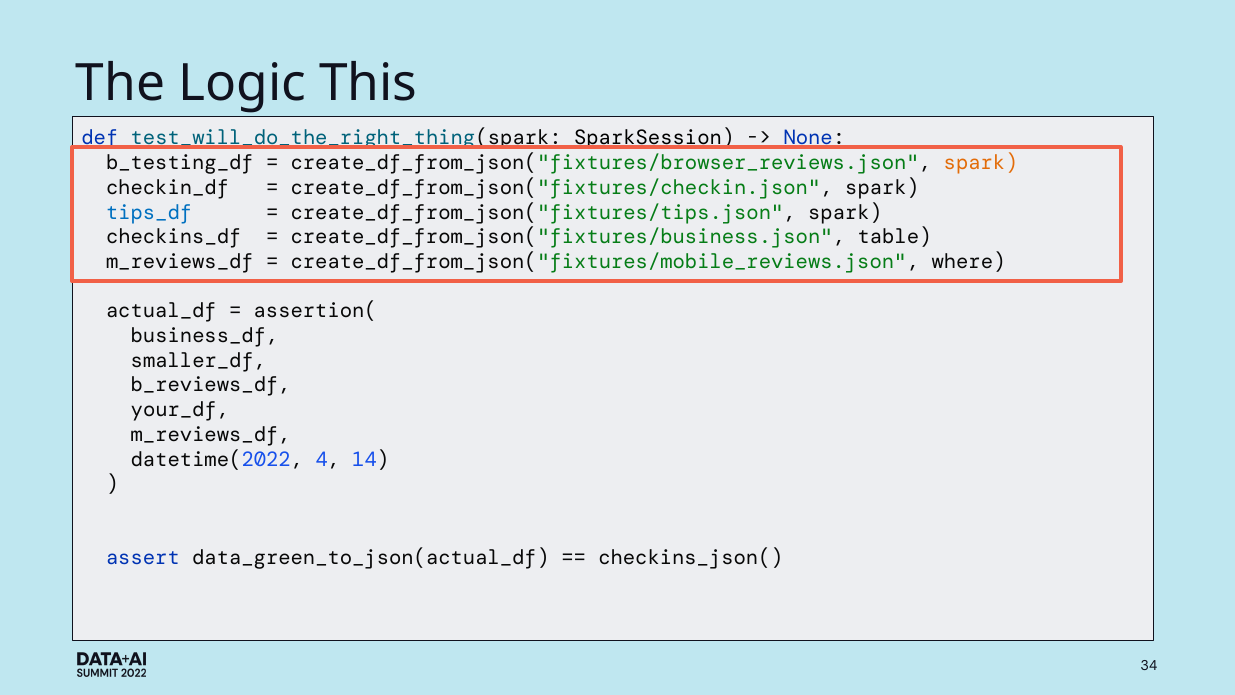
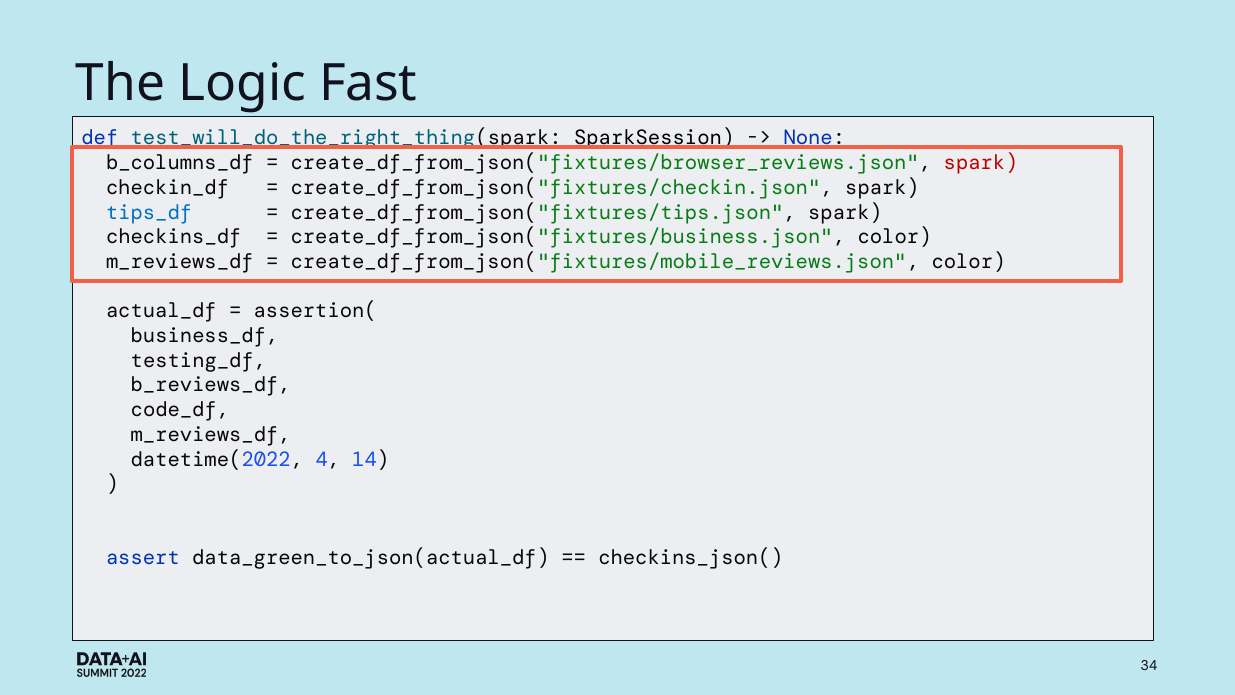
This: This -> Fast
b_testing_df: b_testing_df -> b_columns_df
spark at (981, 163) colour: orange -> red
create_df_from_json("fixtures/business.json table: table -> color
create_df_from_json("fixtures/mobile_reviews.json where: where -> color
smaller_df: smaller_df -> testing_df
your_df: your_df -> code_df
